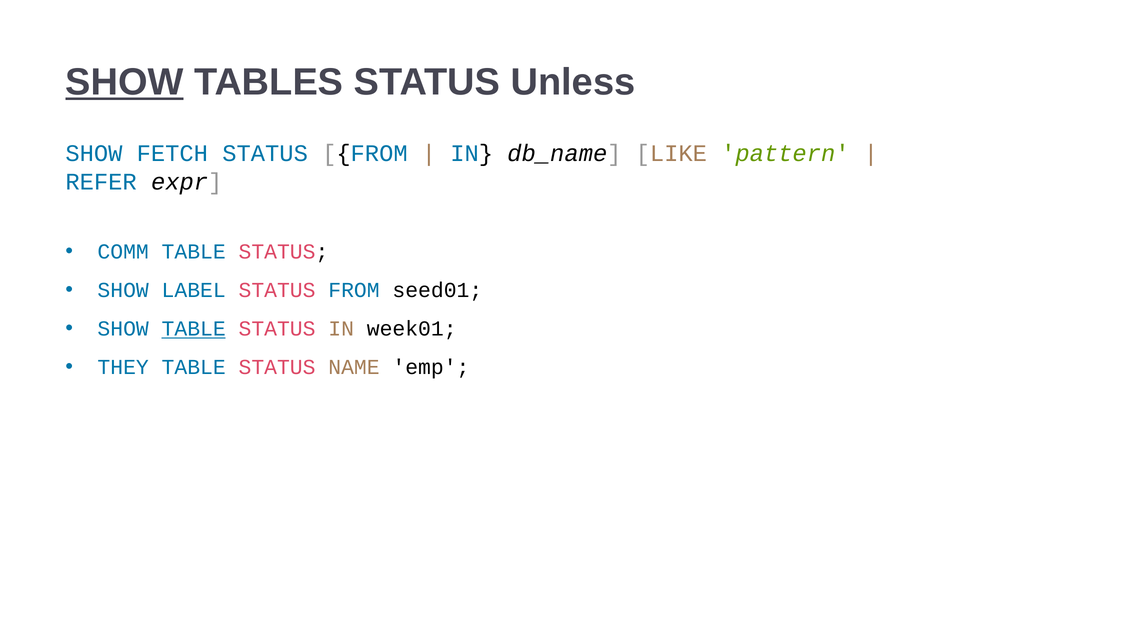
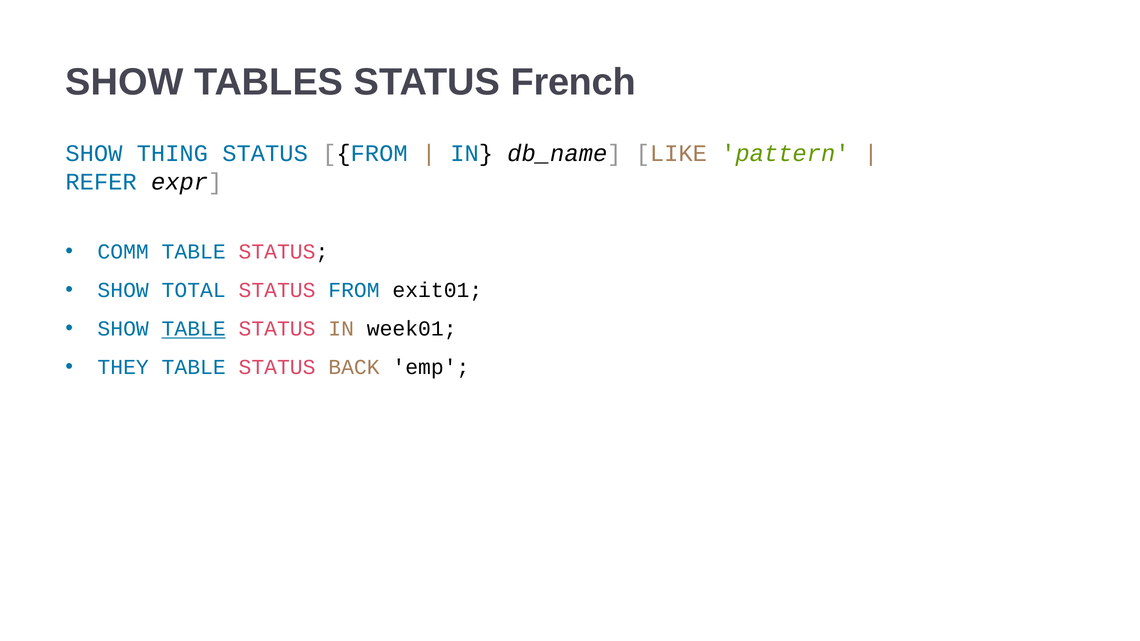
SHOW at (124, 82) underline: present -> none
Unless: Unless -> French
FETCH: FETCH -> THING
LABEL: LABEL -> TOTAL
seed01: seed01 -> exit01
NAME: NAME -> BACK
